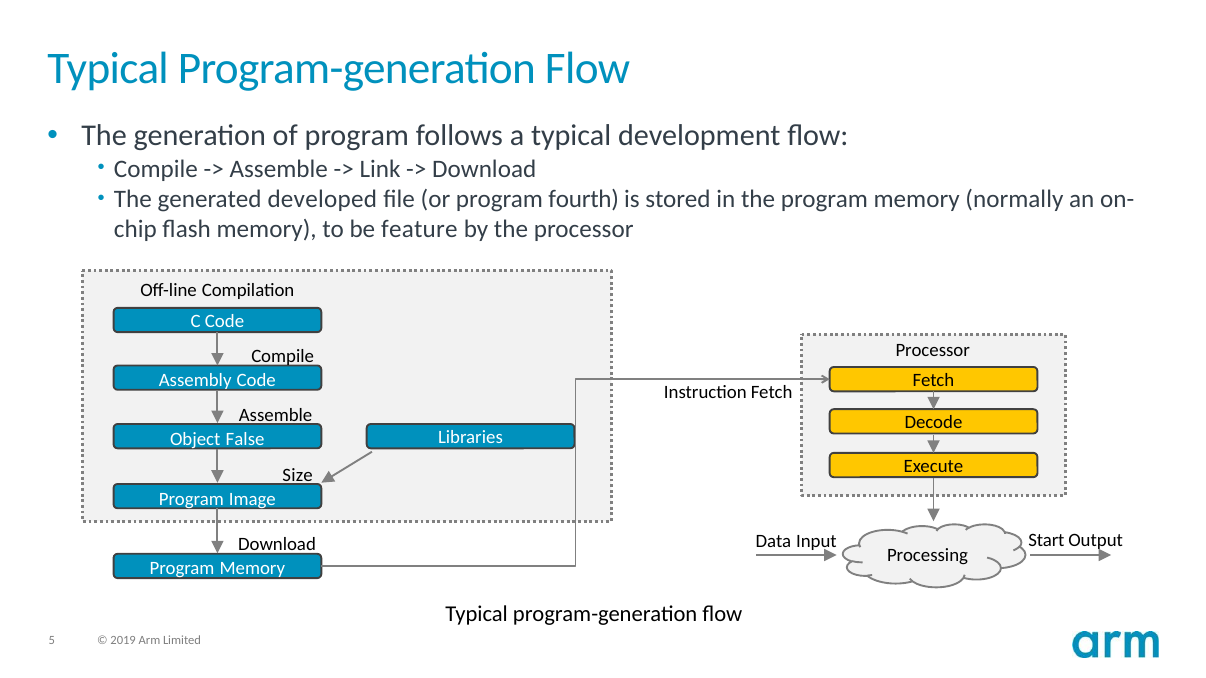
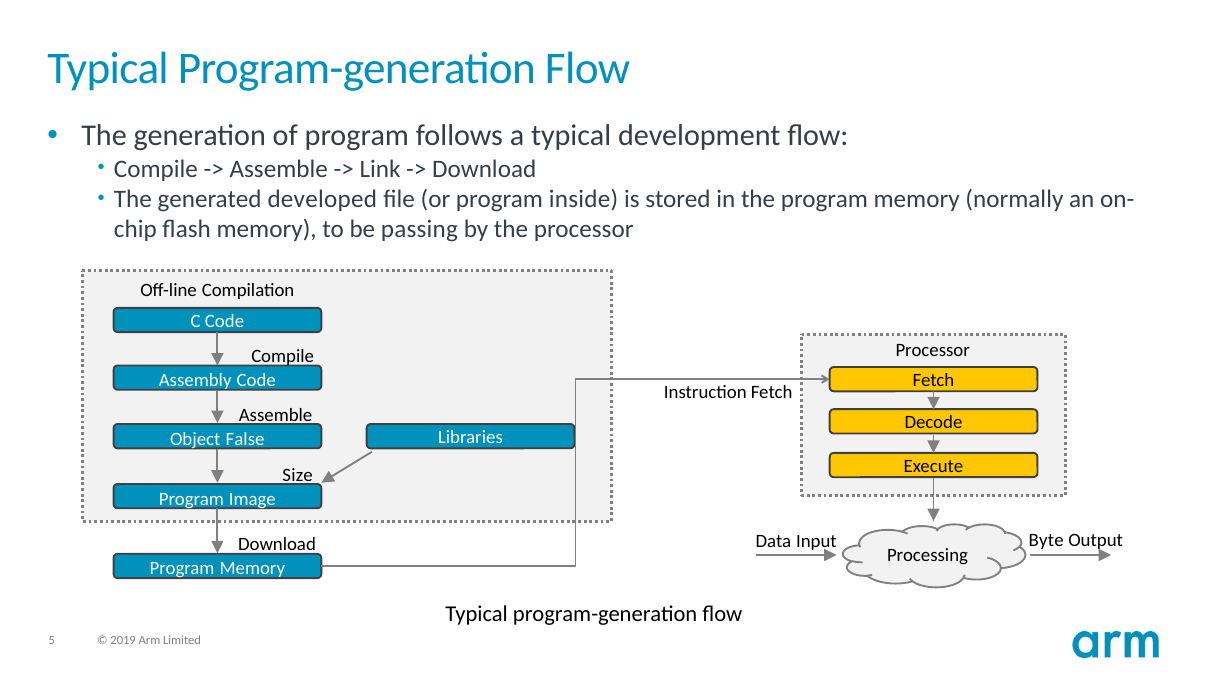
fourth: fourth -> inside
feature: feature -> passing
Start: Start -> Byte
